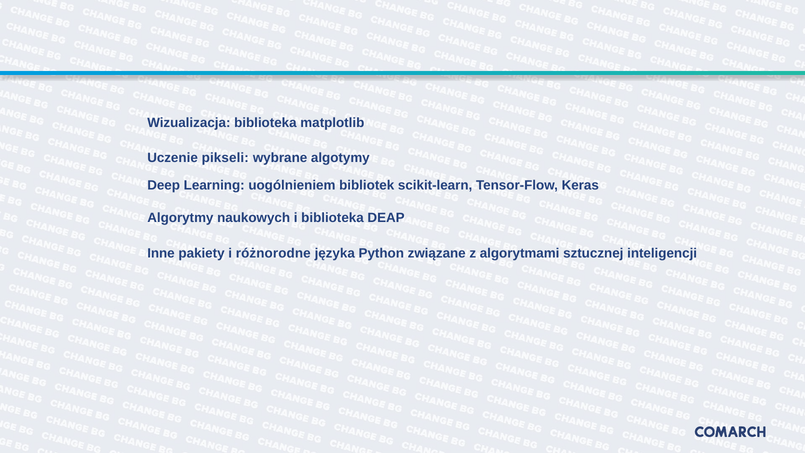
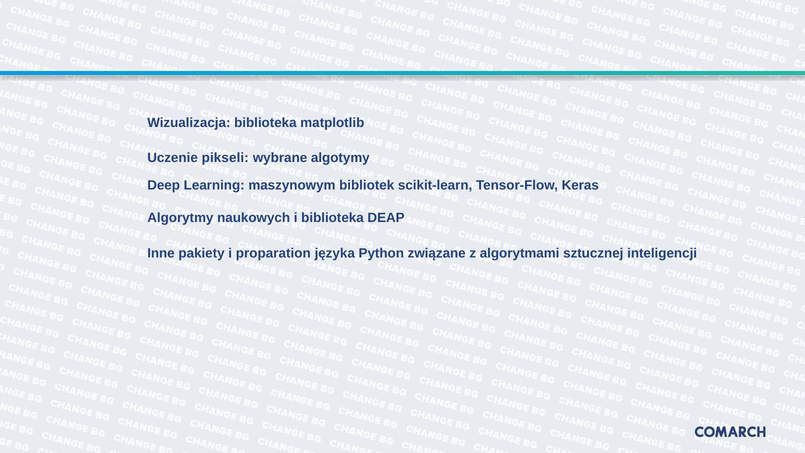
uogólnieniem: uogólnieniem -> maszynowym
różnorodne: różnorodne -> proparation
